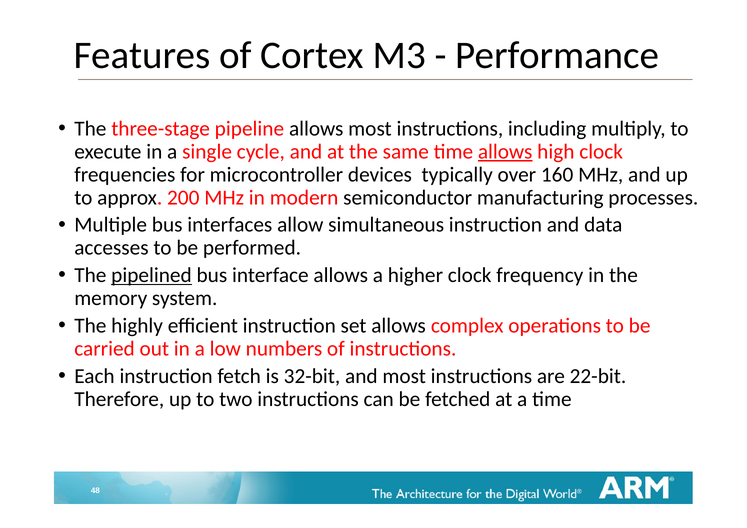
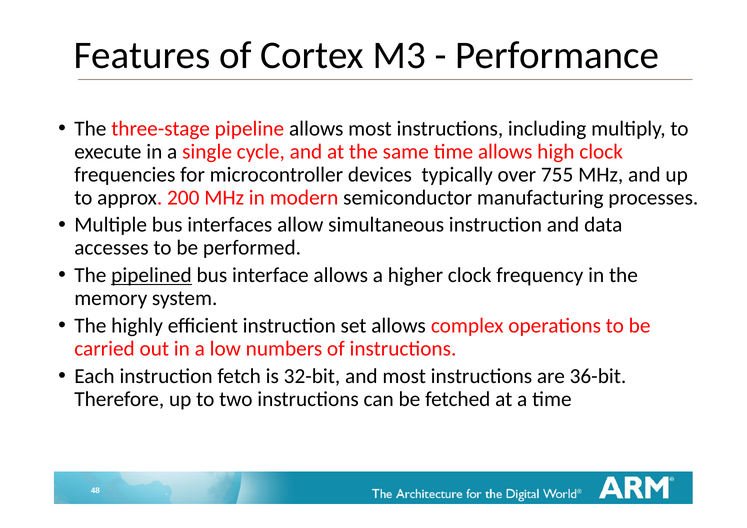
allows at (505, 151) underline: present -> none
160: 160 -> 755
22-bit: 22-bit -> 36-bit
